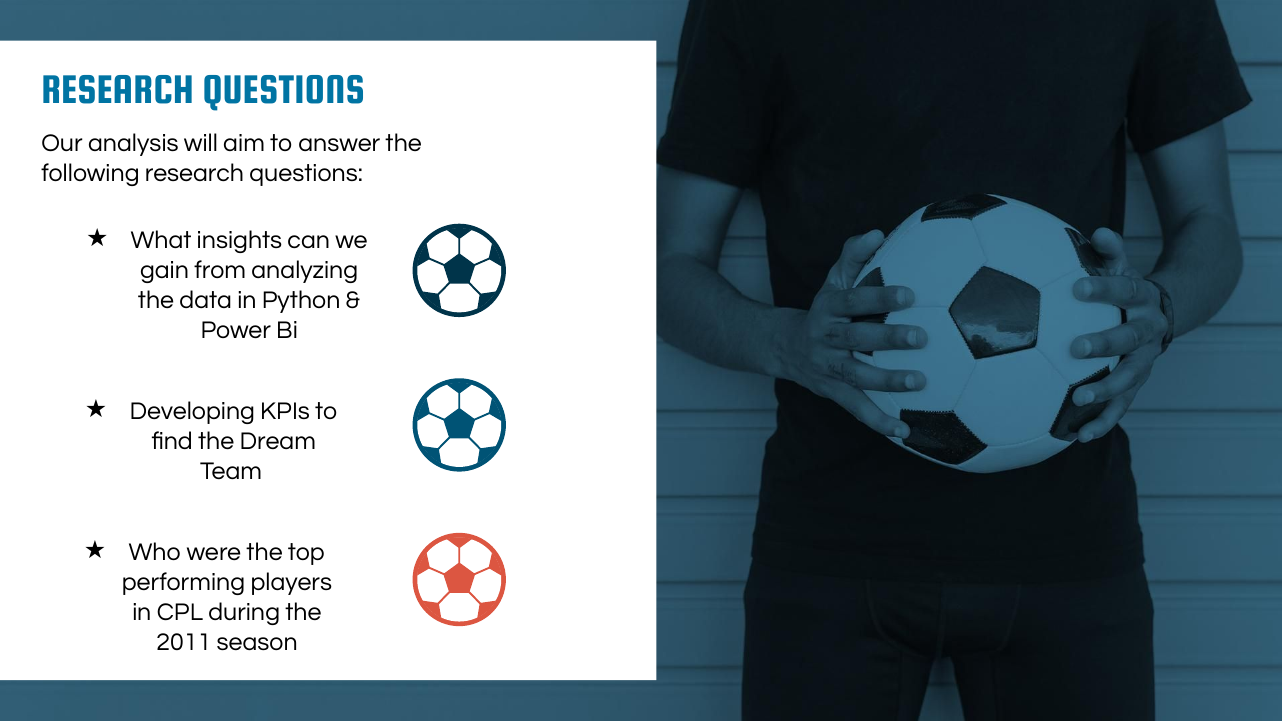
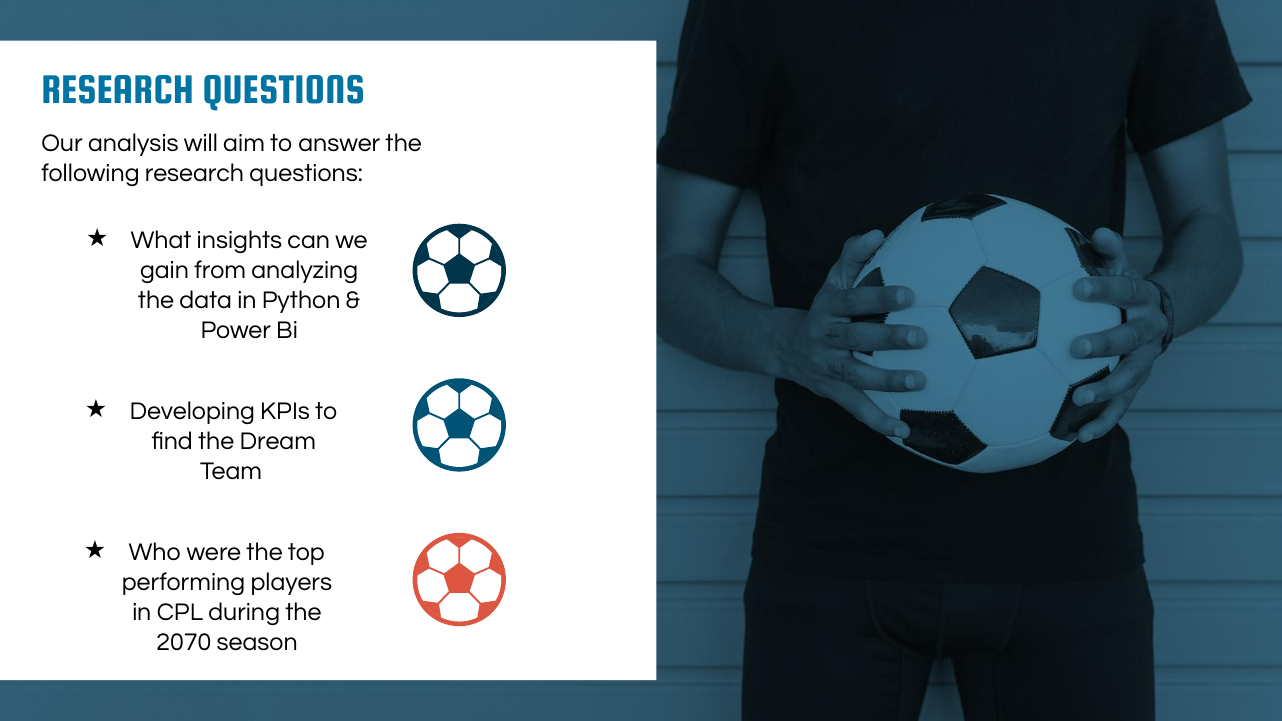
2011: 2011 -> 2070
